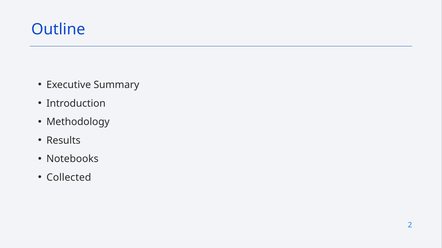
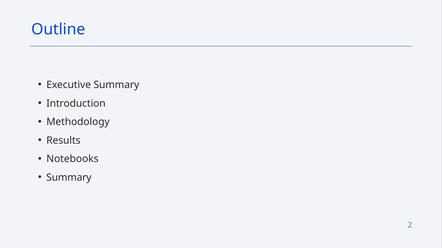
Collected at (69, 178): Collected -> Summary
